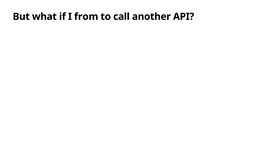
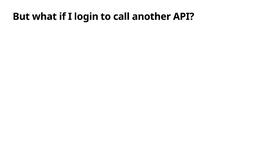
from: from -> login
